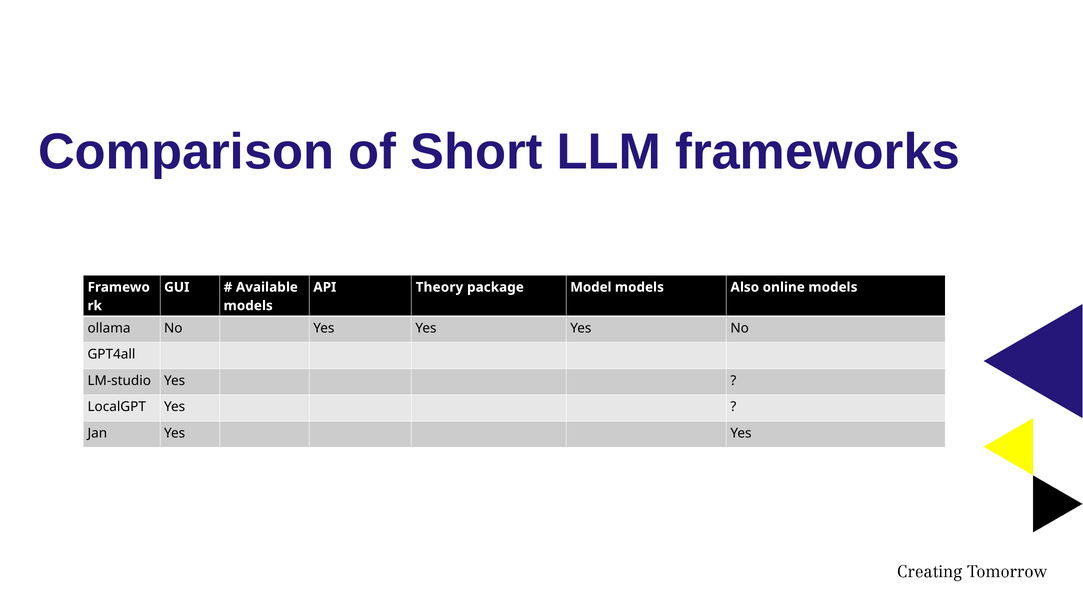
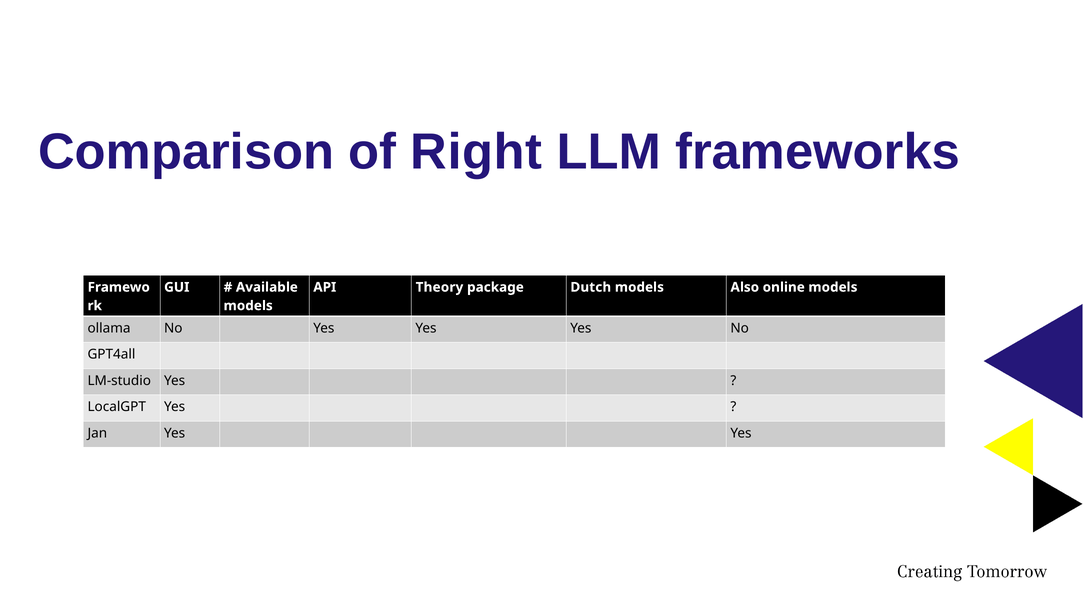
Short: Short -> Right
Model: Model -> Dutch
